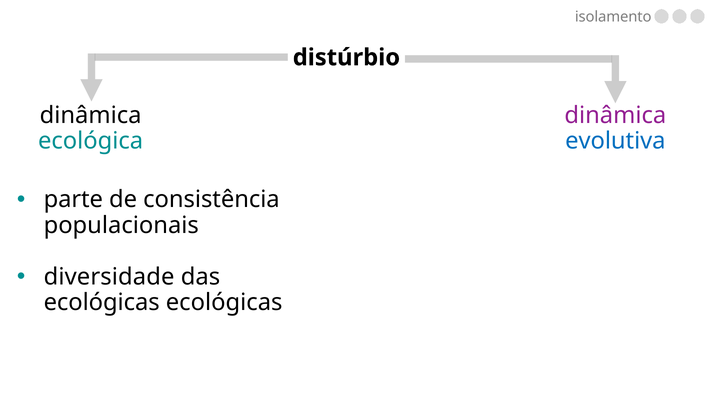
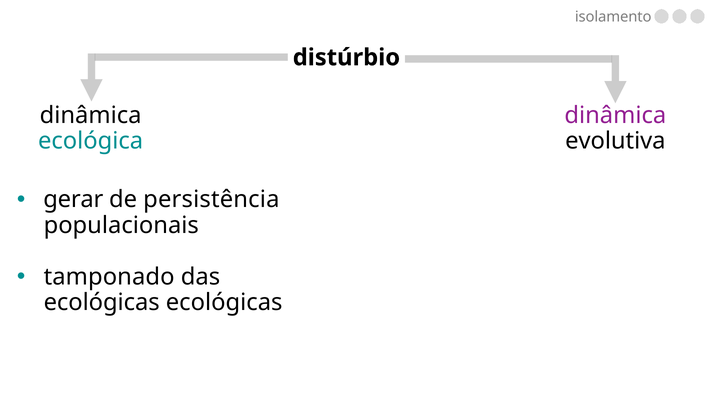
evolutiva colour: blue -> black
parte: parte -> gerar
consistência: consistência -> persistência
diversidade: diversidade -> tamponado
